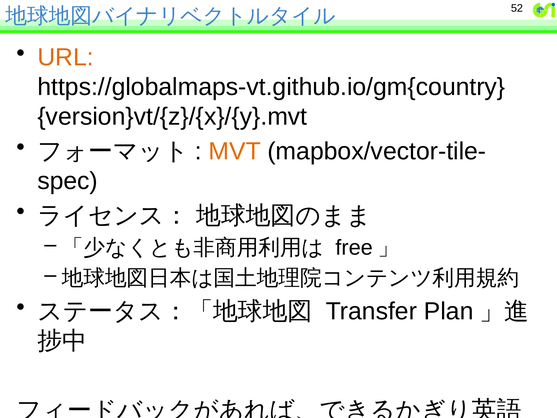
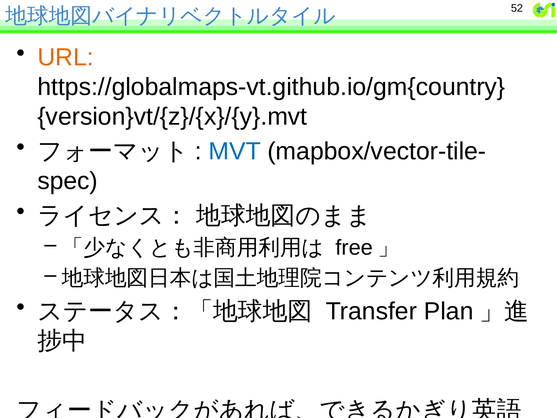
MVT colour: orange -> blue
